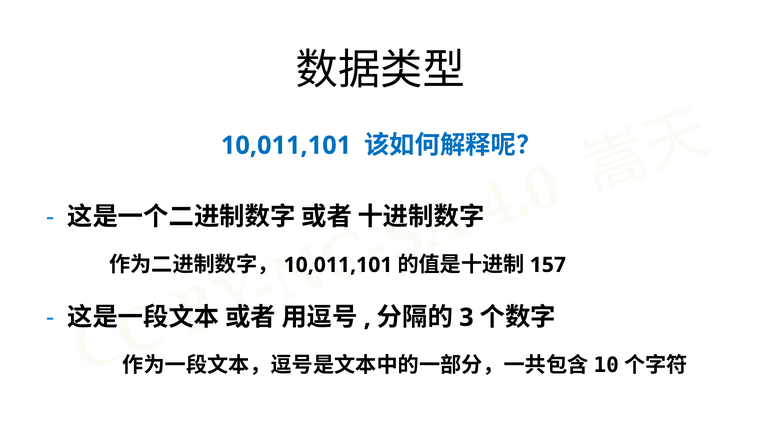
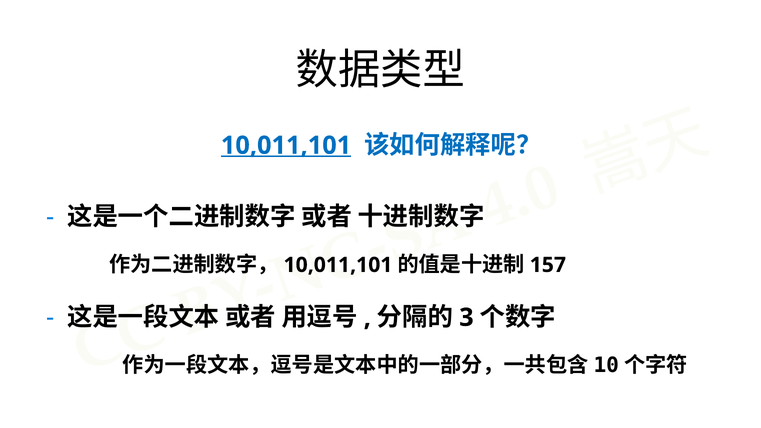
10,011,101 at (286, 146) underline: none -> present
